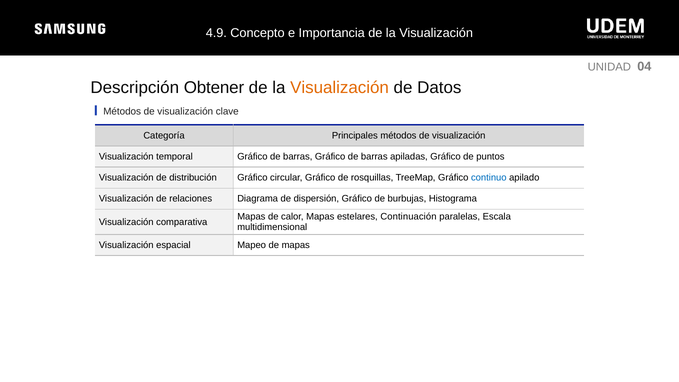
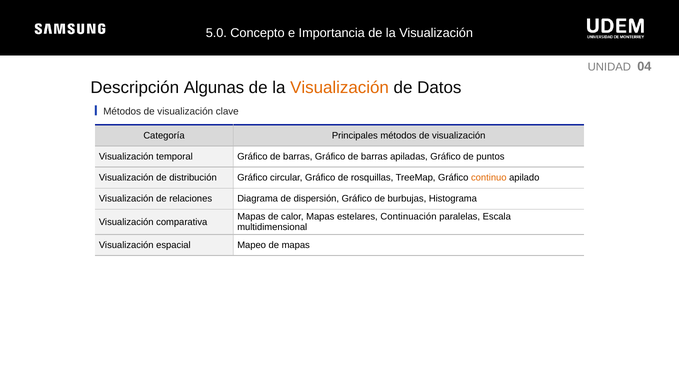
4.9: 4.9 -> 5.0
Obtener: Obtener -> Algunas
continuo colour: blue -> orange
